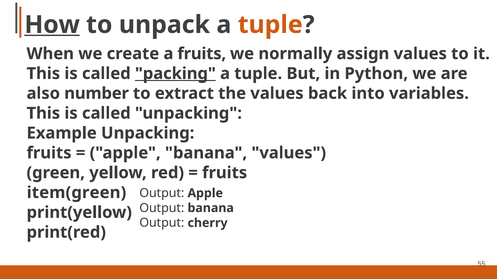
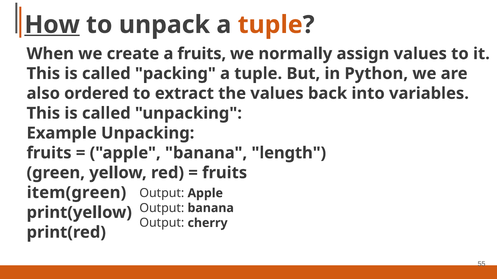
packing underline: present -> none
number: number -> ordered
banana values: values -> length
